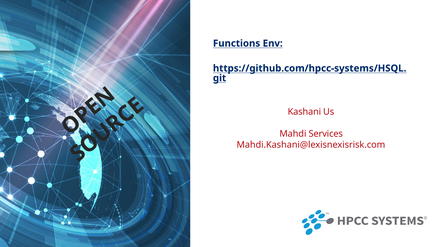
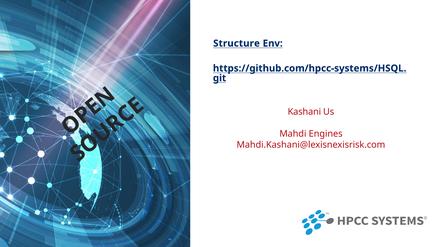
Functions: Functions -> Structure
Services: Services -> Engines
